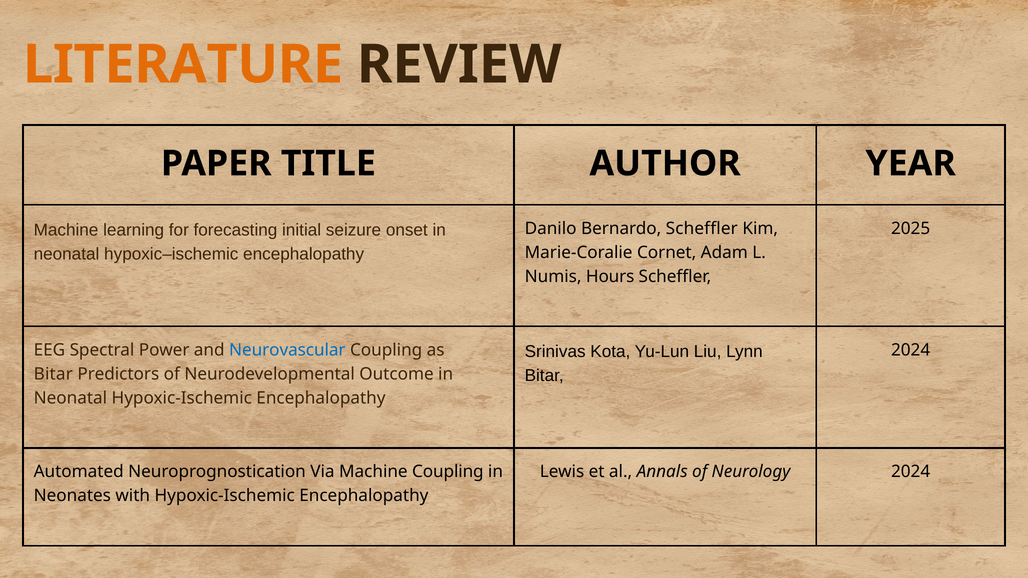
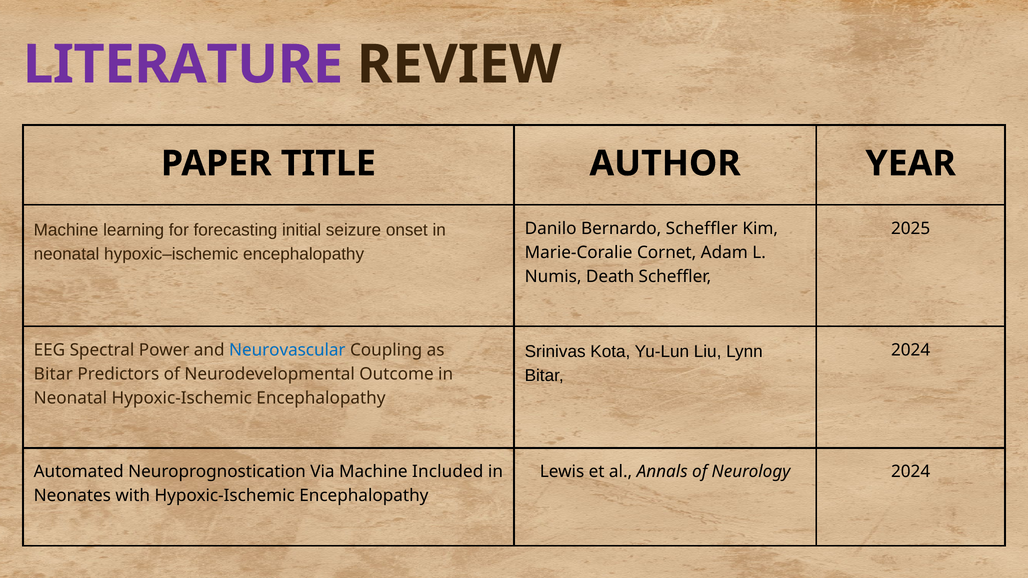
LITERATURE colour: orange -> purple
Hours: Hours -> Death
Machine Coupling: Coupling -> Included
